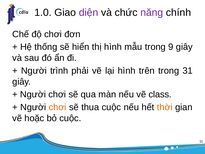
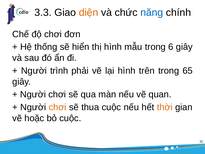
1.0: 1.0 -> 3.3
diện colour: purple -> orange
năng colour: purple -> blue
9: 9 -> 6
31: 31 -> 65
class: class -> quan
